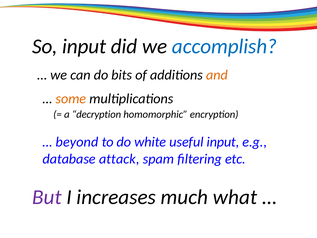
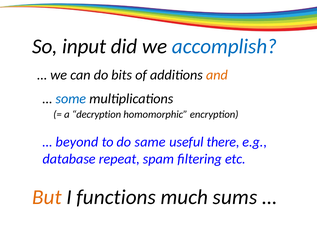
some colour: orange -> blue
white: white -> same
useful input: input -> there
attack: attack -> repeat
But colour: purple -> orange
increases: increases -> functions
what: what -> sums
